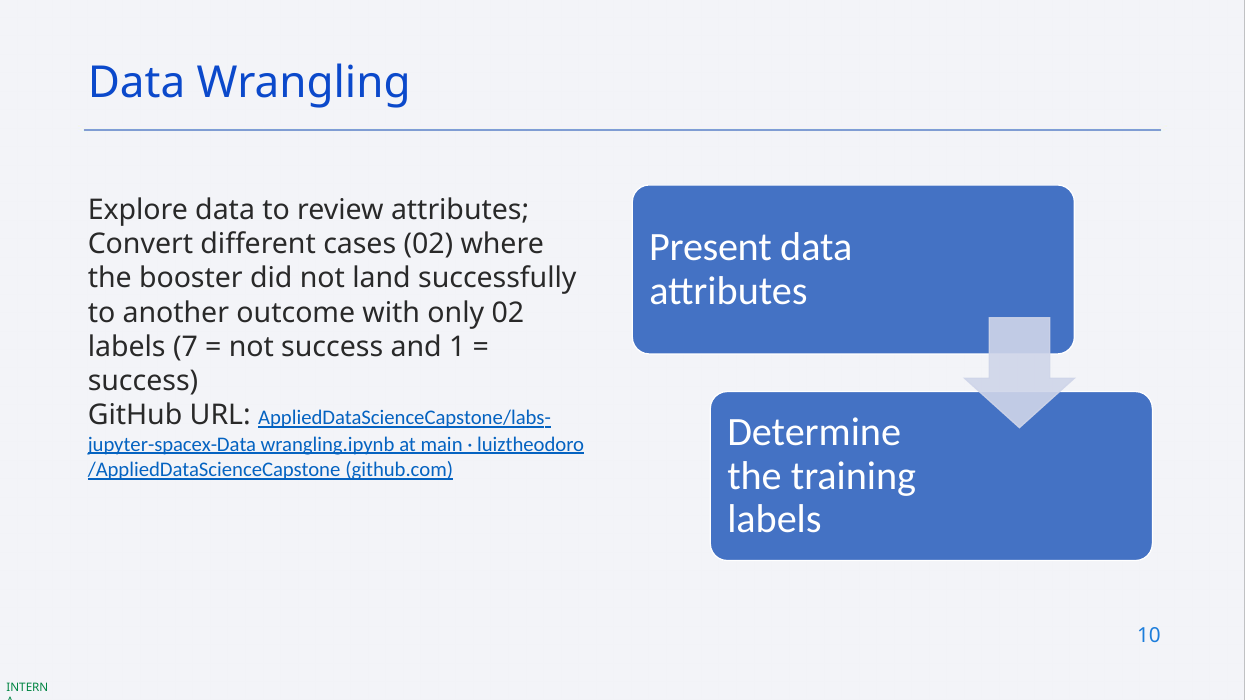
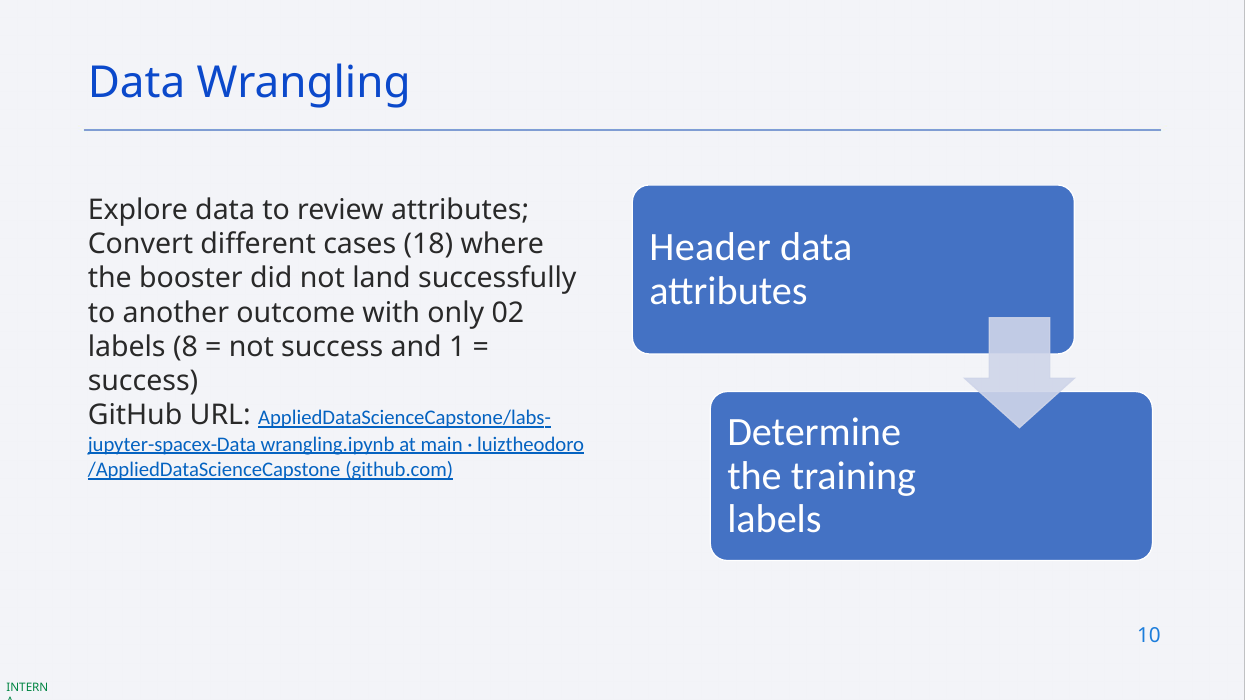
Present: Present -> Header
cases 02: 02 -> 18
7: 7 -> 8
